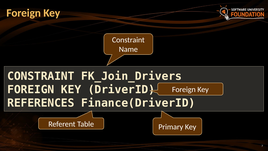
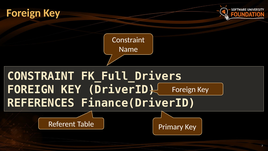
FK_Join_Drivers: FK_Join_Drivers -> FK_Full_Drivers
